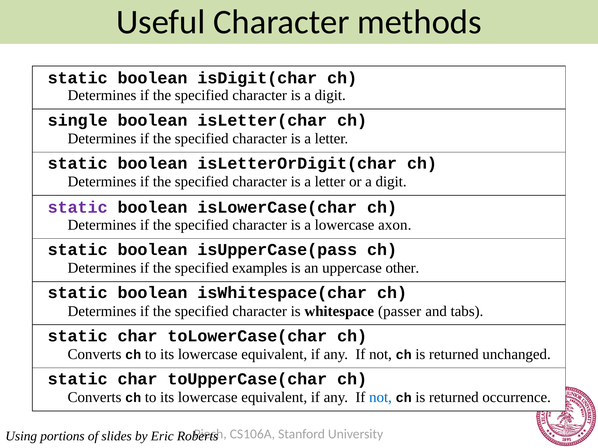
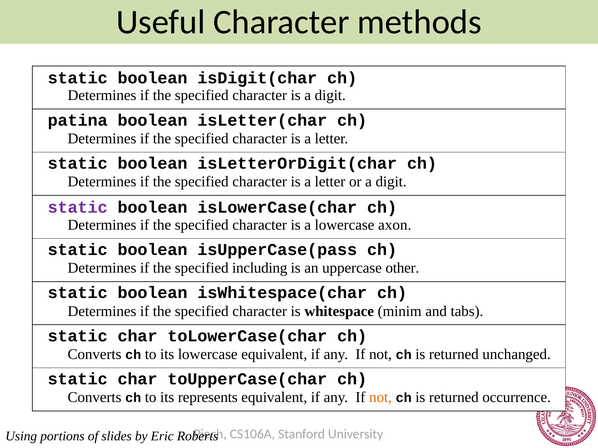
single: single -> patina
examples: examples -> including
passer: passer -> minim
lowercase at (208, 398): lowercase -> represents
not at (381, 398) colour: blue -> orange
